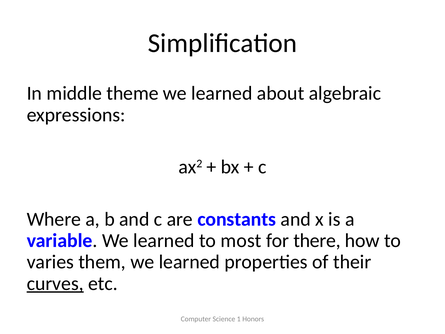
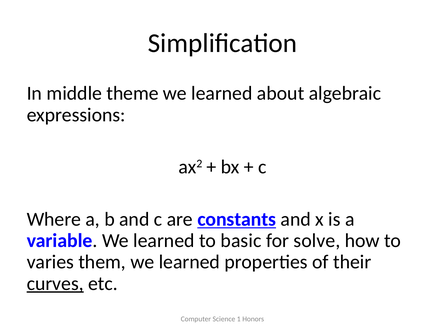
constants underline: none -> present
most: most -> basic
there: there -> solve
